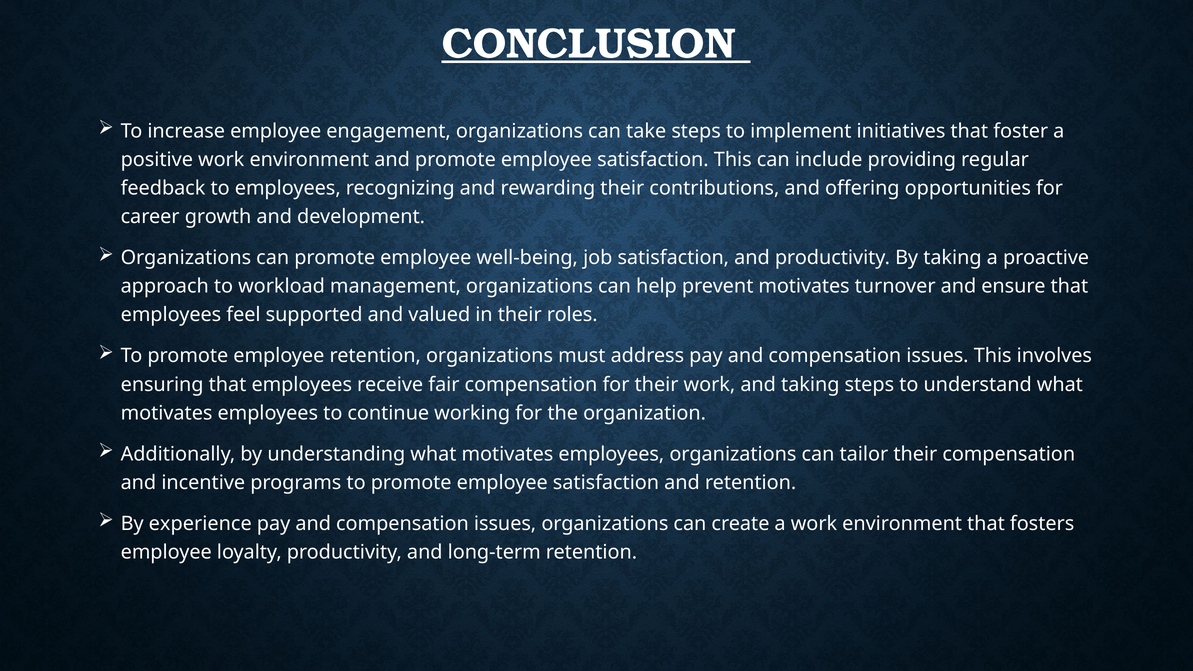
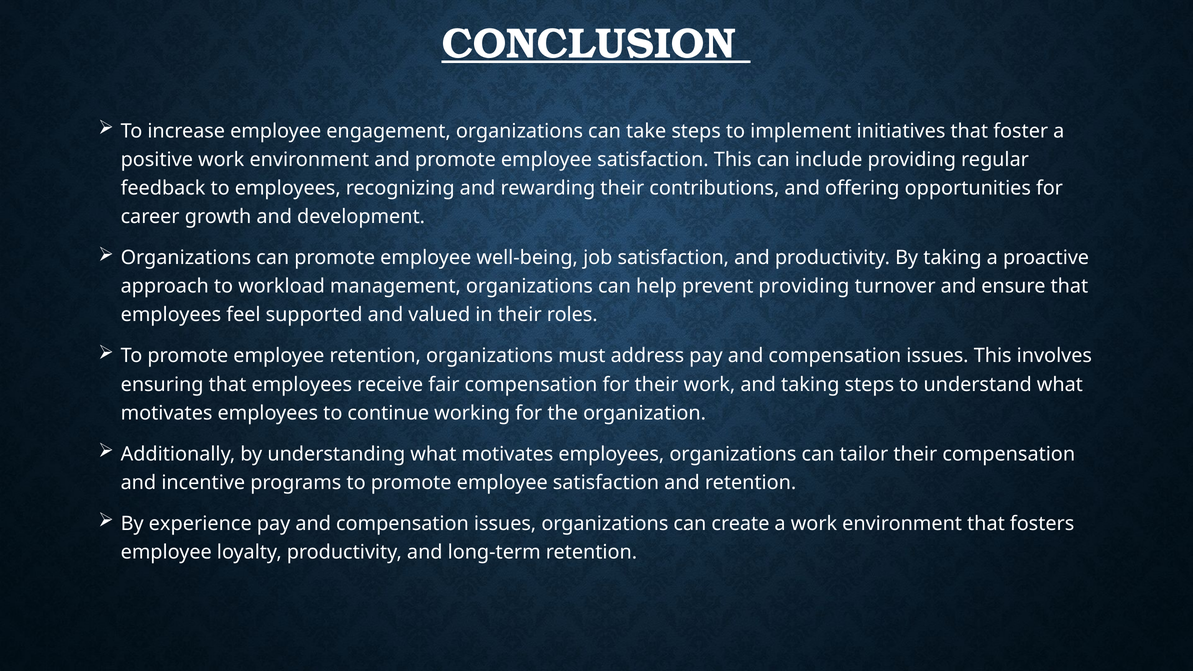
prevent motivates: motivates -> providing
